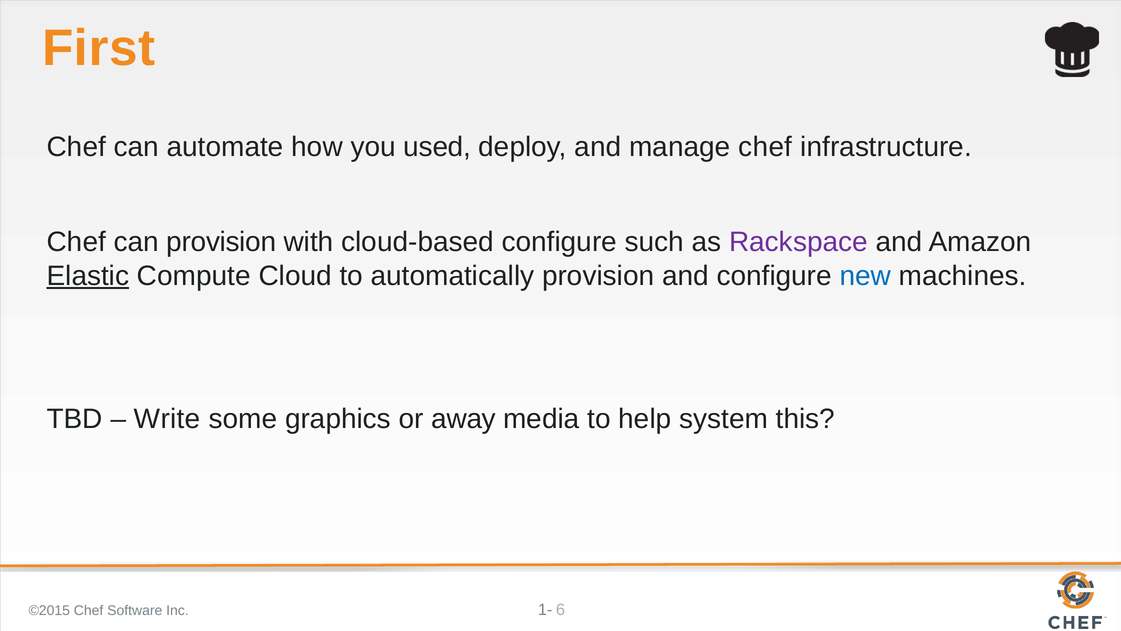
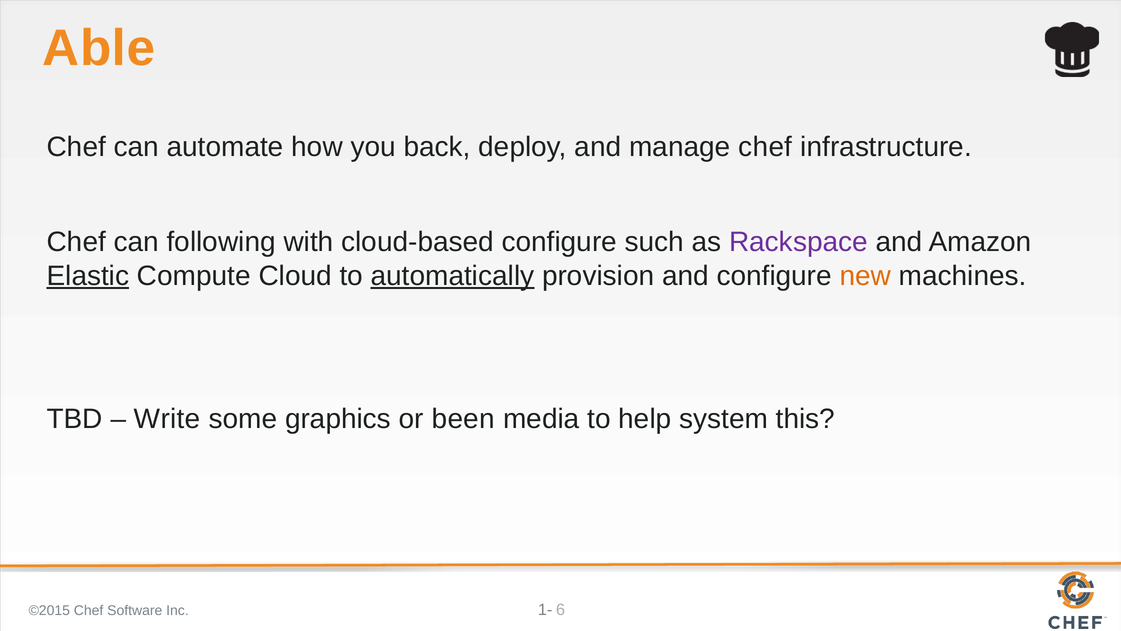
First: First -> Able
used: used -> back
can provision: provision -> following
automatically underline: none -> present
new colour: blue -> orange
away: away -> been
